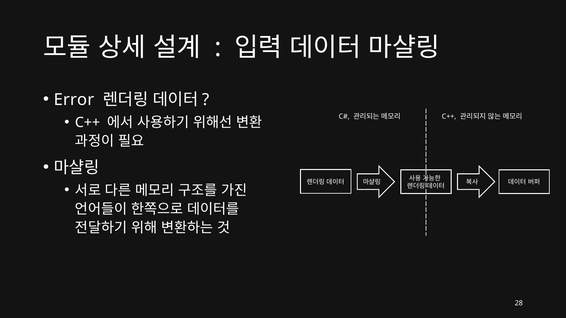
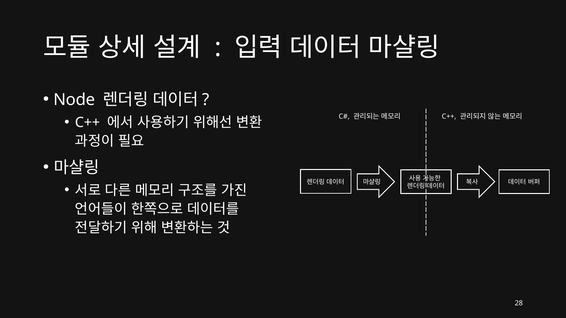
Error: Error -> Node
